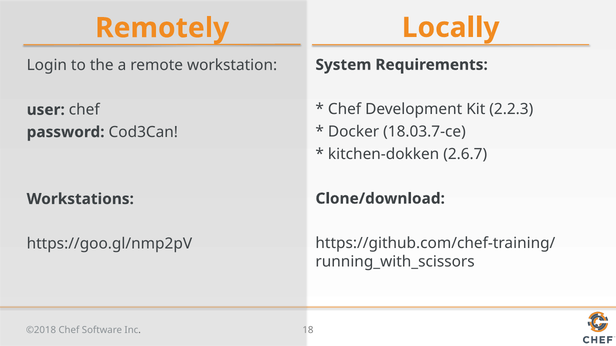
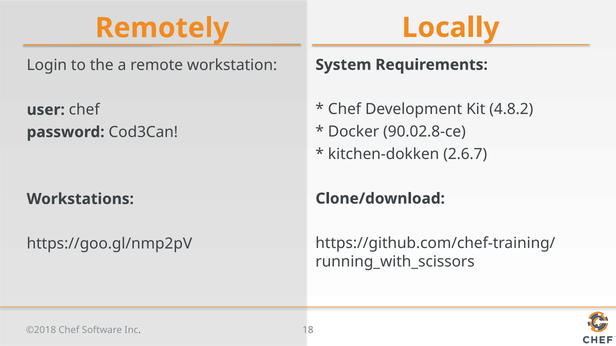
2.2.3: 2.2.3 -> 4.8.2
18.03.7-ce: 18.03.7-ce -> 90.02.8-ce
